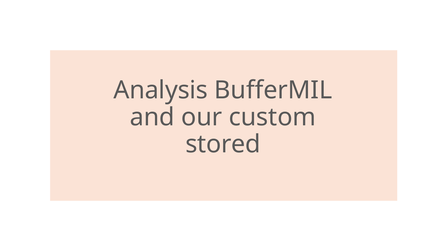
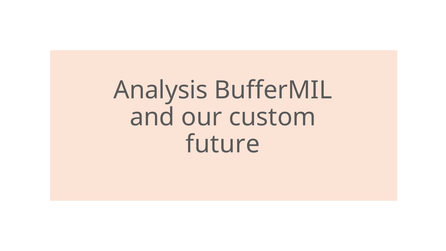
stored: stored -> future
